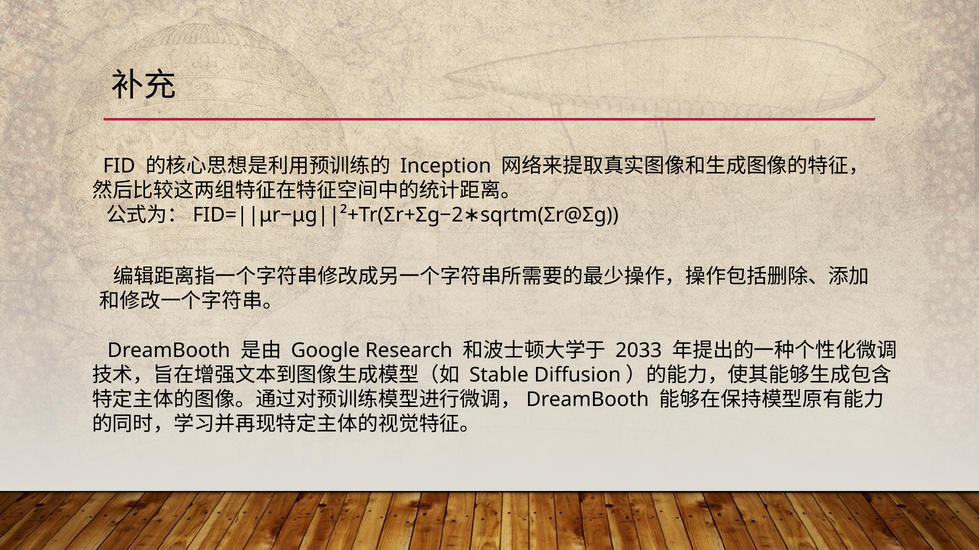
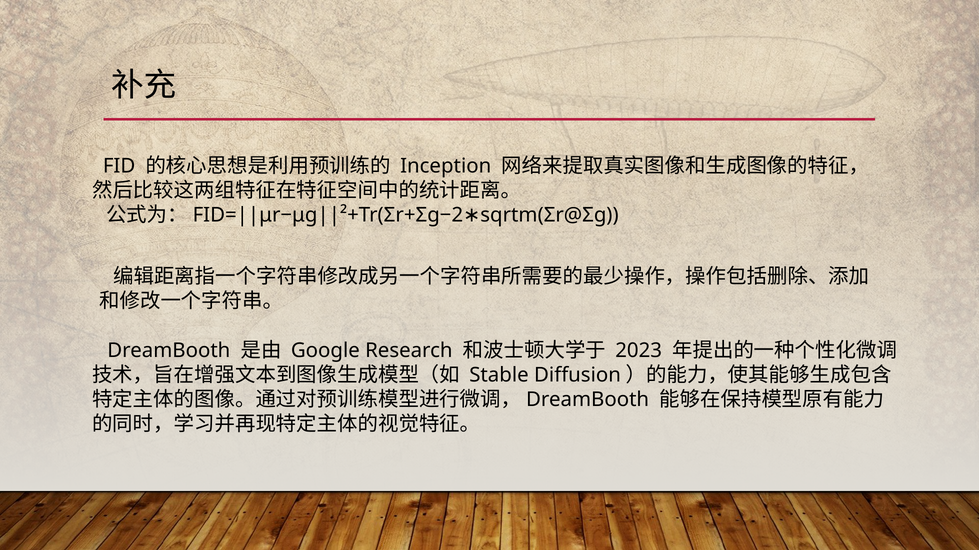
2033: 2033 -> 2023
